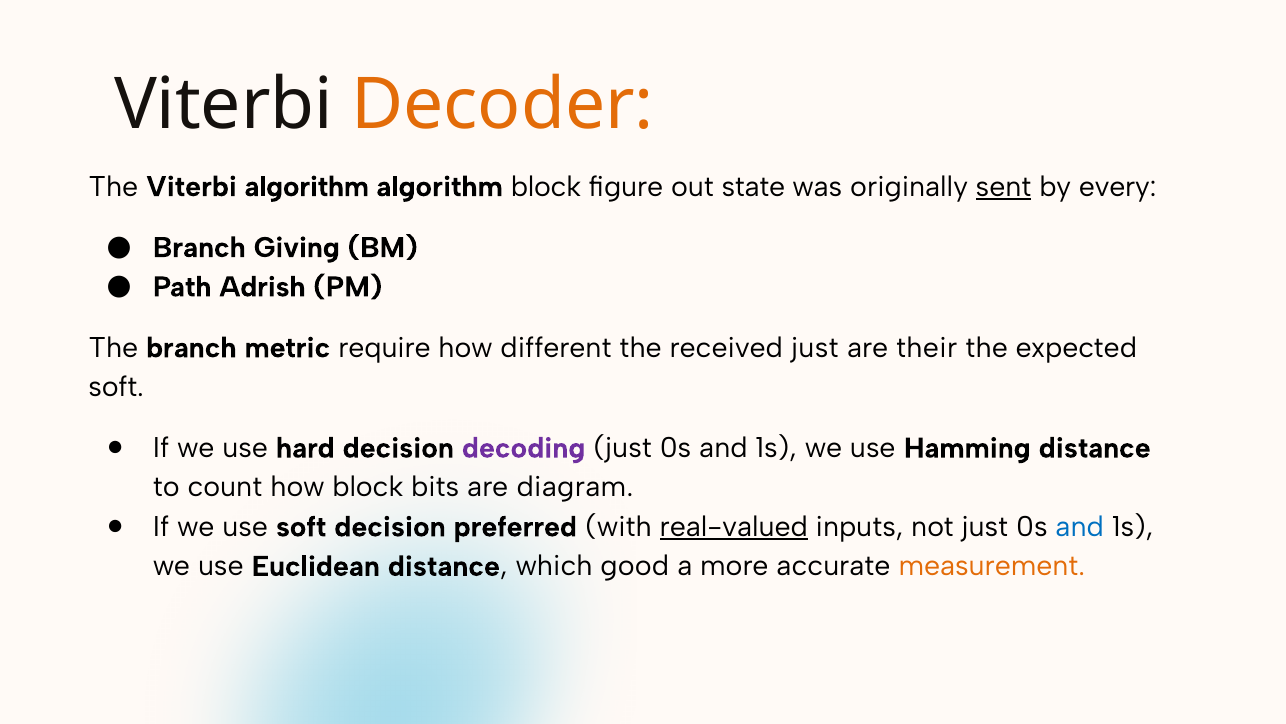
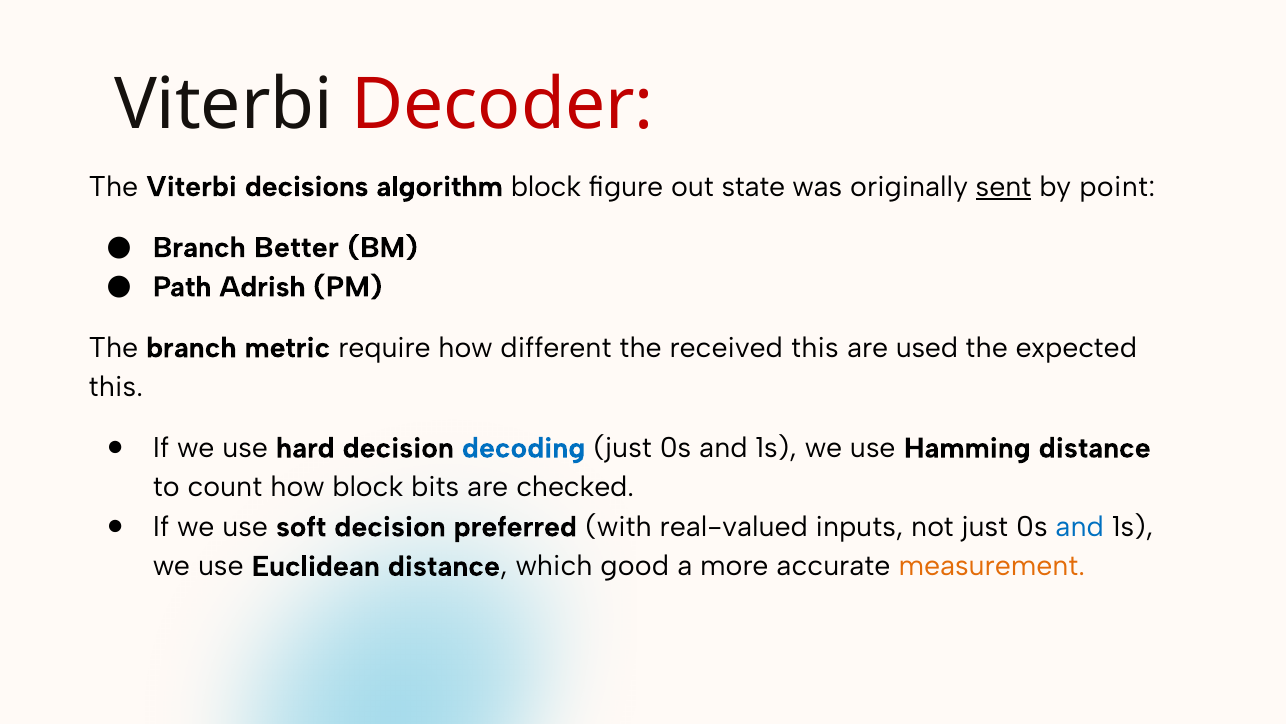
Decoder colour: orange -> red
Viterbi algorithm: algorithm -> decisions
every: every -> point
Giving: Giving -> Better
received just: just -> this
their: their -> used
soft at (116, 387): soft -> this
decoding colour: purple -> blue
diagram: diagram -> checked
real-valued underline: present -> none
